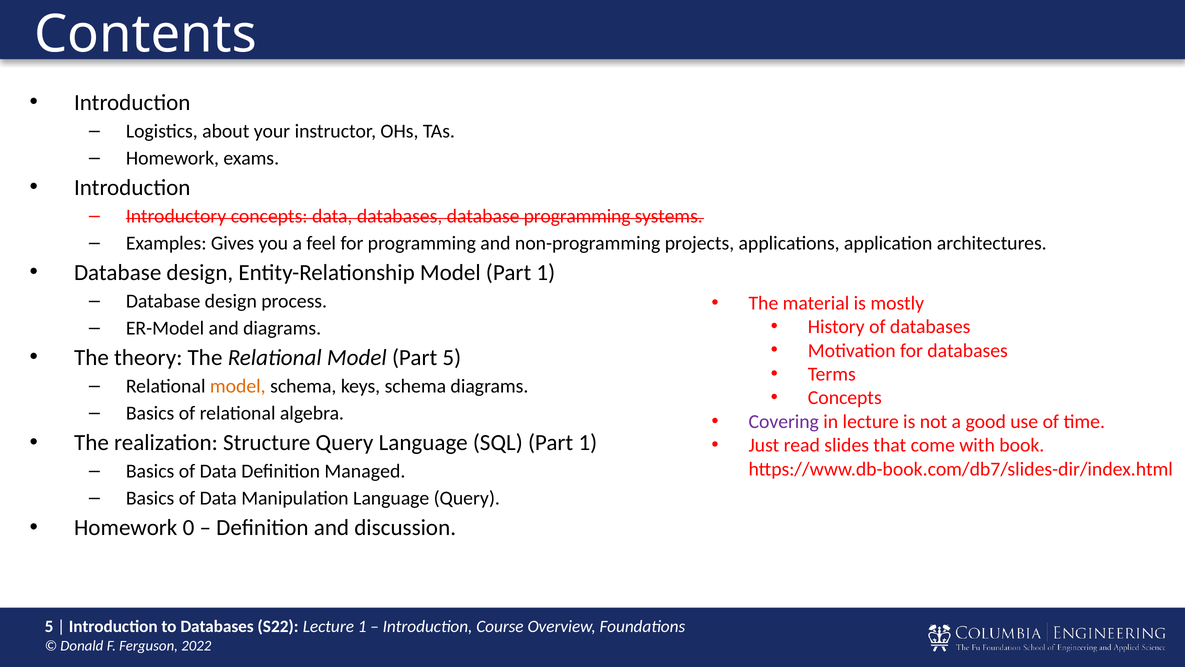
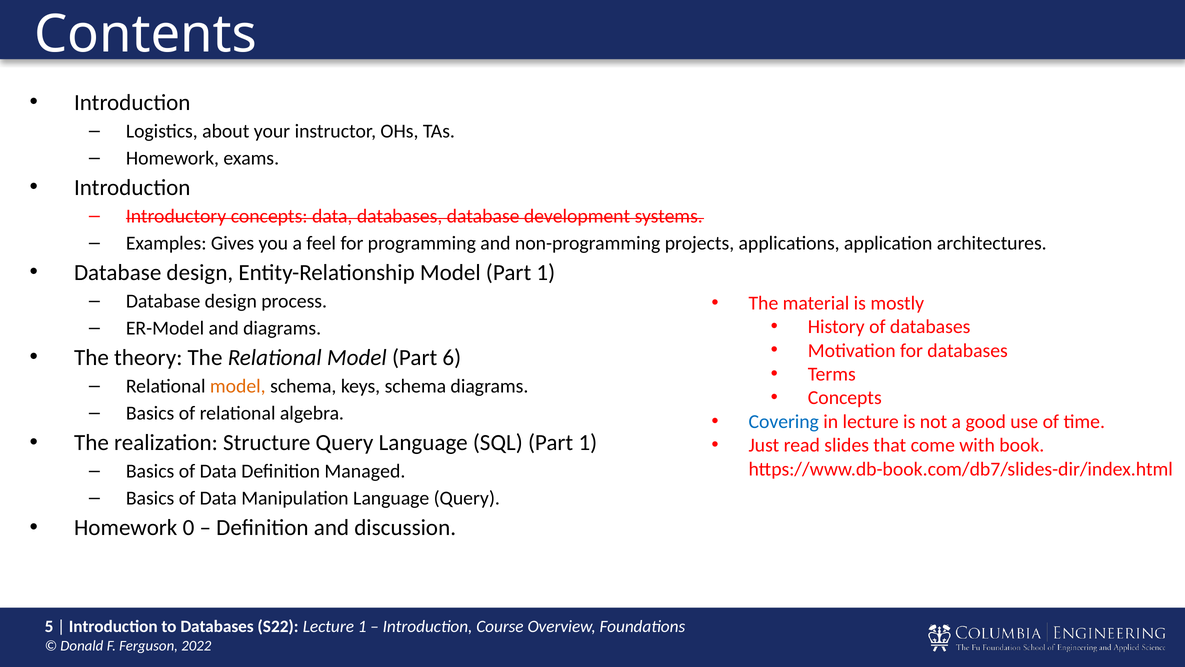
database programming: programming -> development
Part 5: 5 -> 6
Covering colour: purple -> blue
